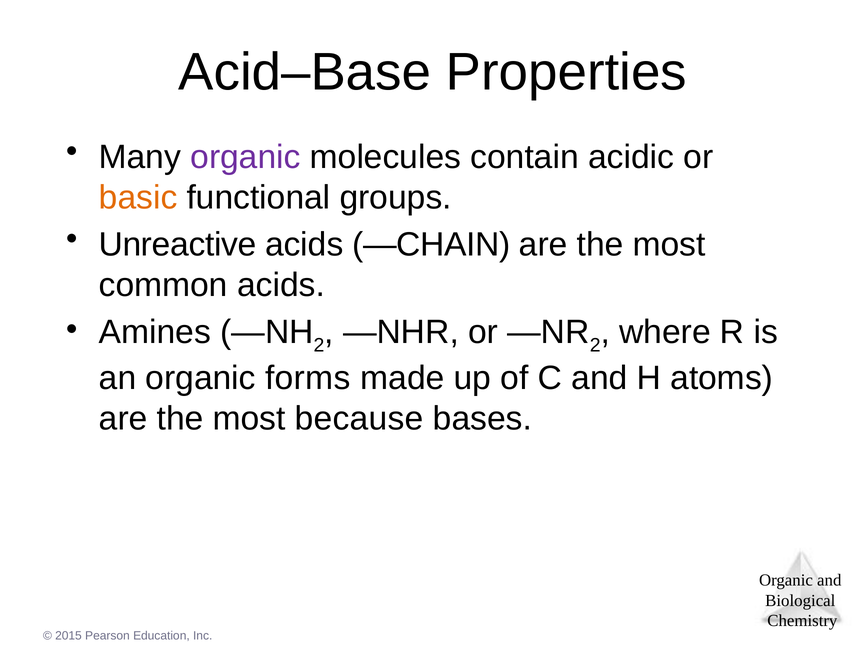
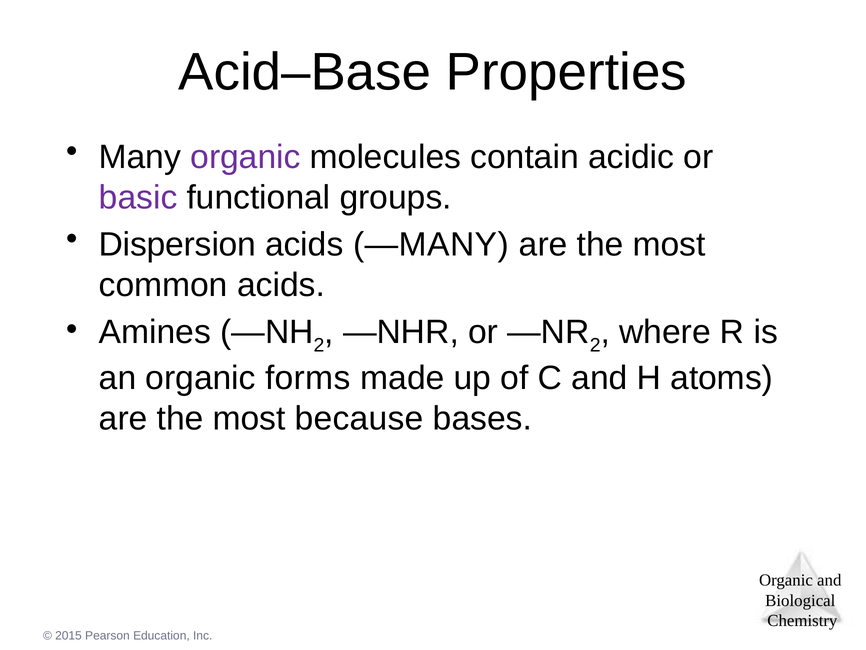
basic colour: orange -> purple
Unreactive: Unreactive -> Dispersion
—CHAIN: —CHAIN -> —MANY
